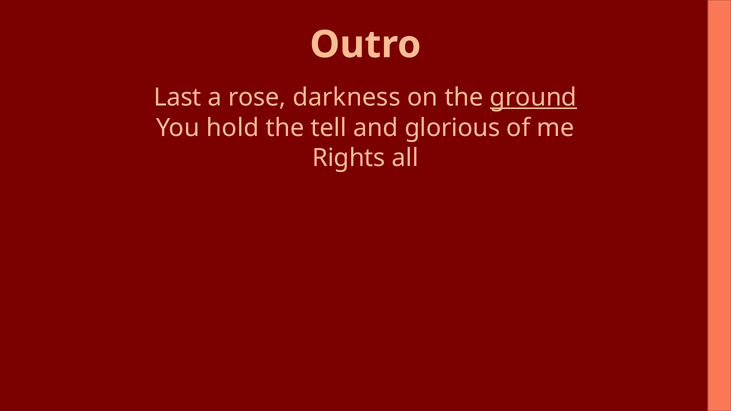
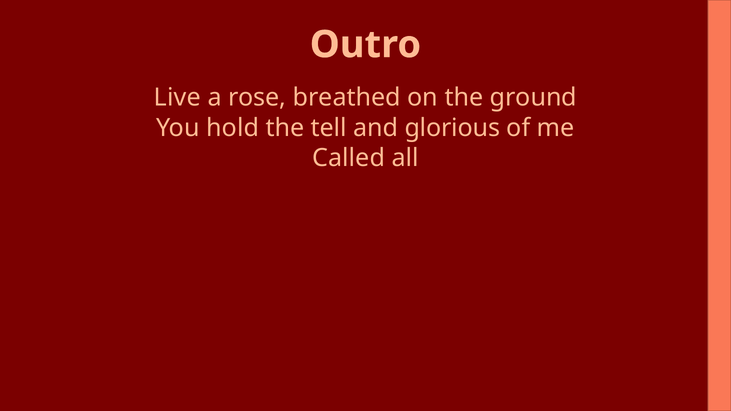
Last: Last -> Live
darkness: darkness -> breathed
ground underline: present -> none
Rights: Rights -> Called
